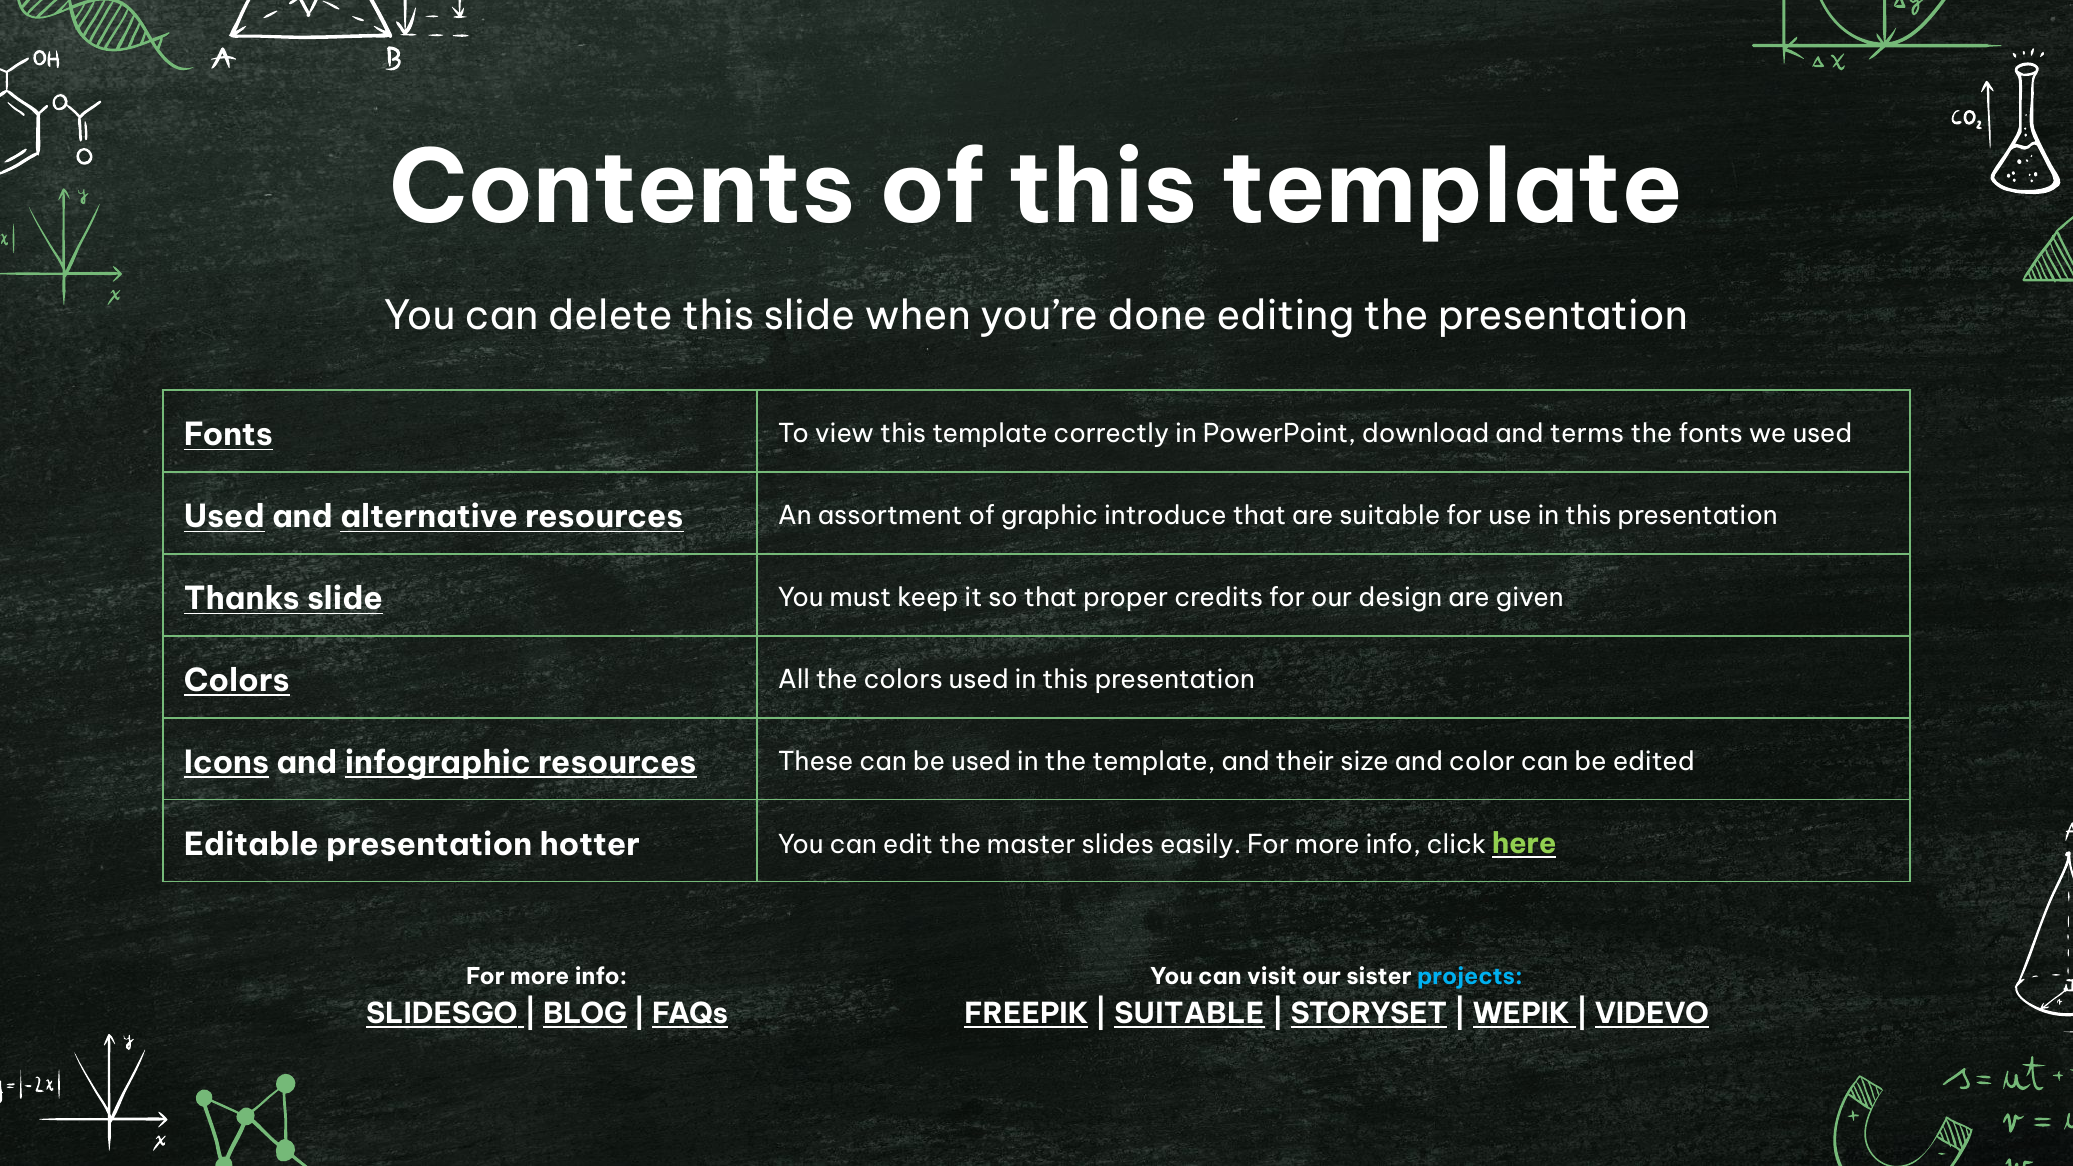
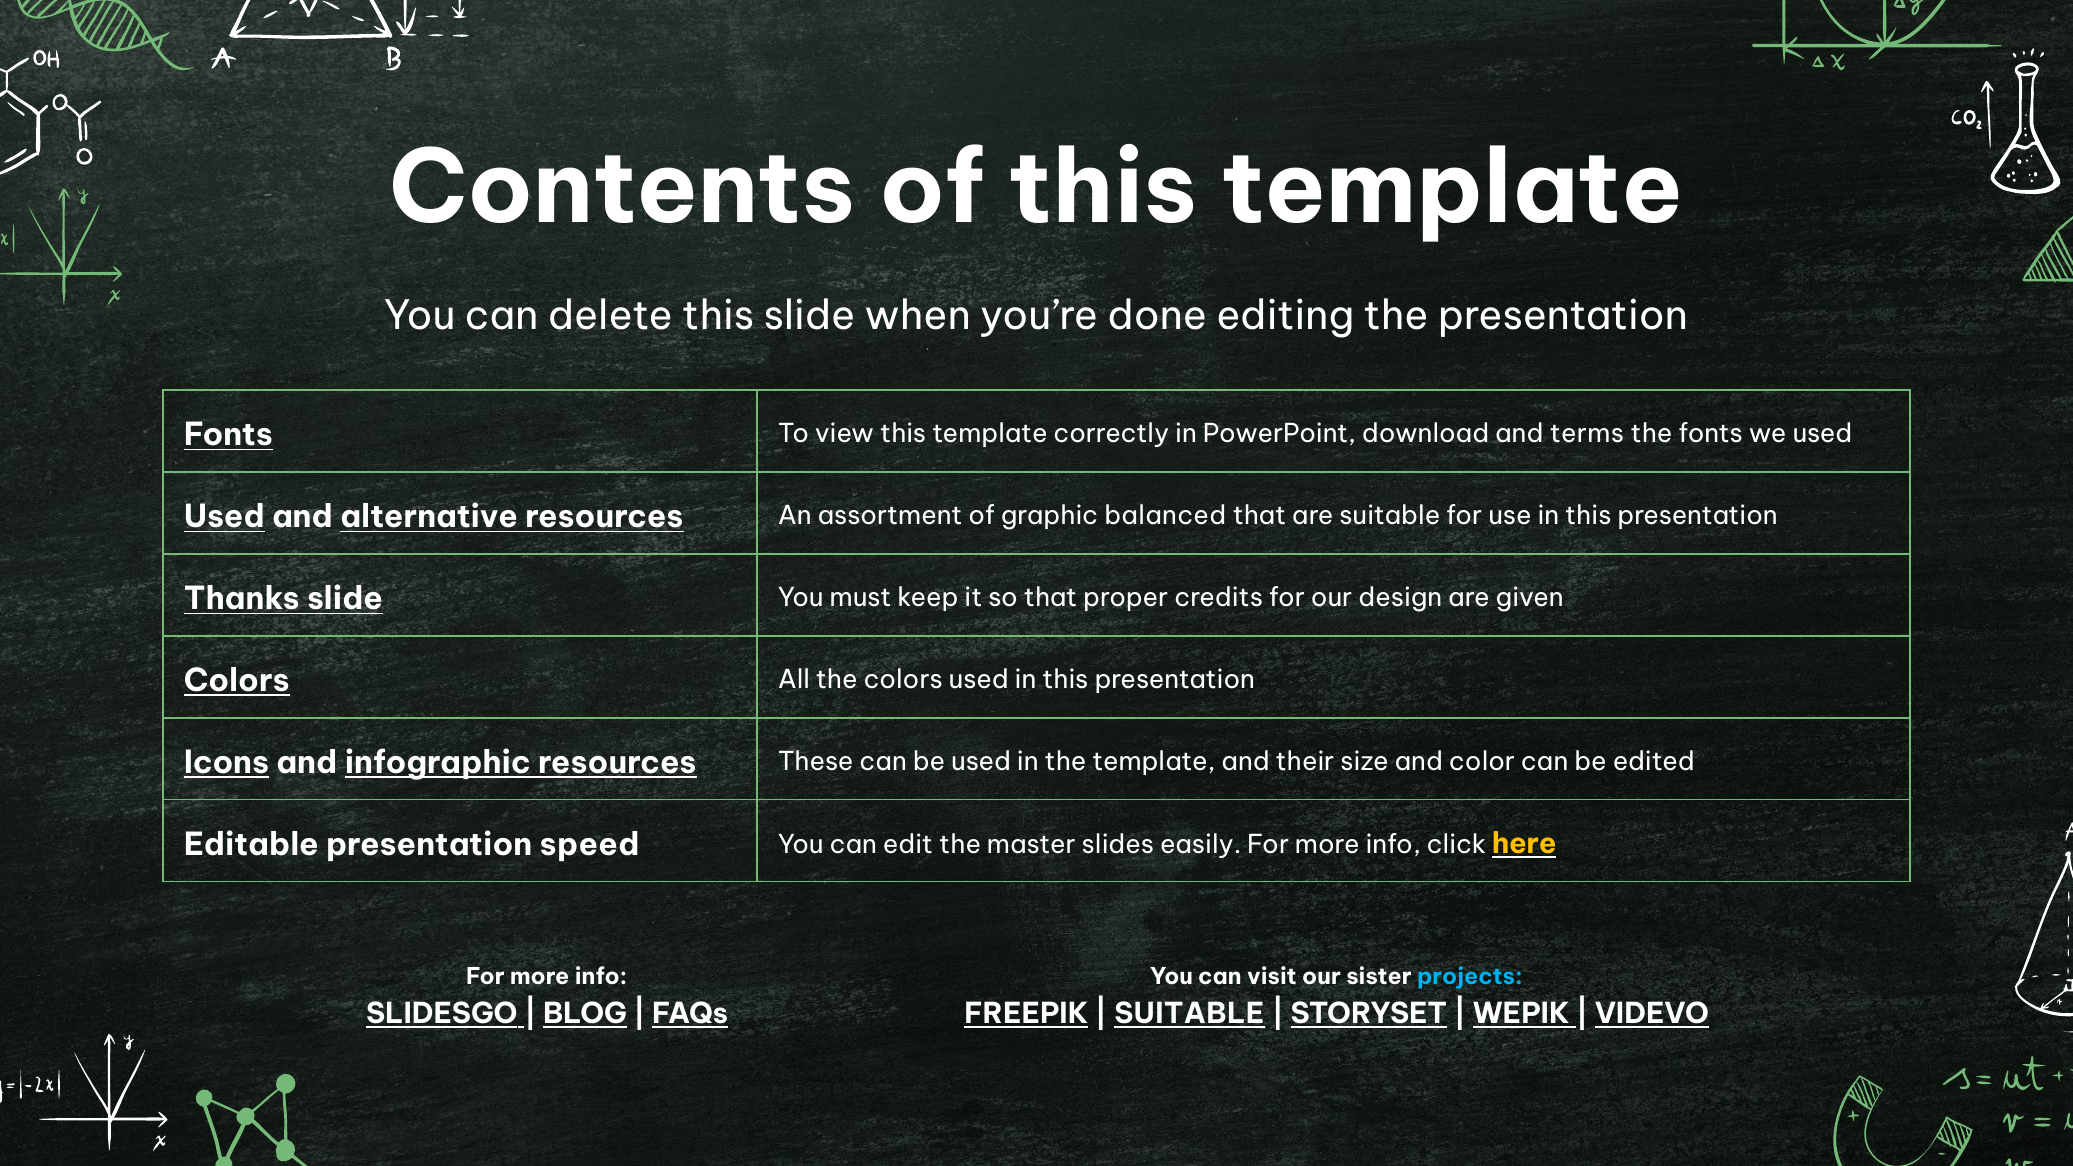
introduce: introduce -> balanced
hotter: hotter -> speed
here colour: light green -> yellow
